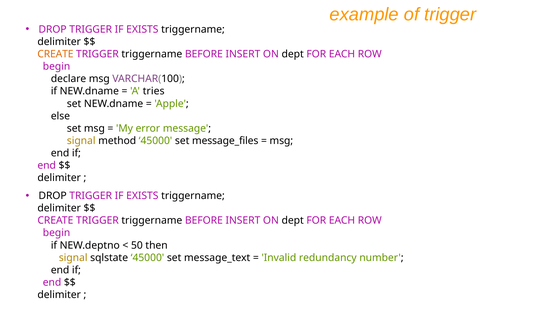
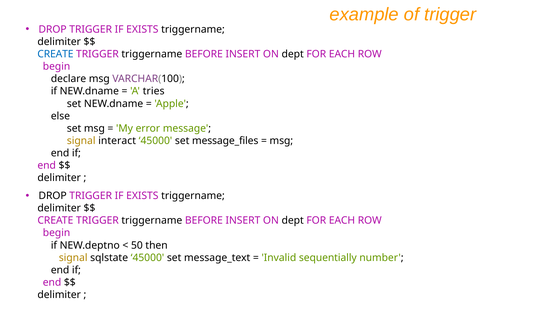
CREATE at (55, 54) colour: orange -> blue
method: method -> interact
redundancy: redundancy -> sequentially
